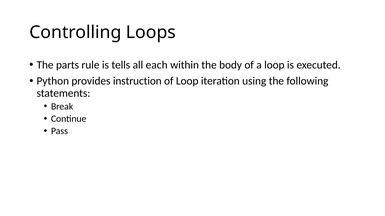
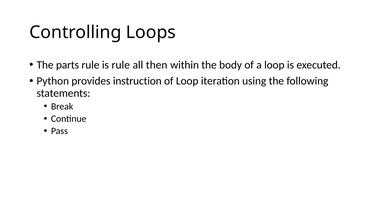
is tells: tells -> rule
each: each -> then
